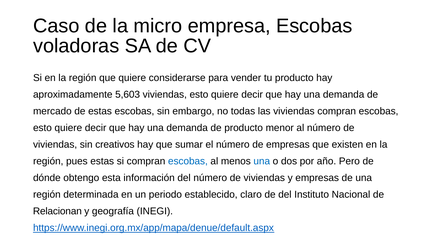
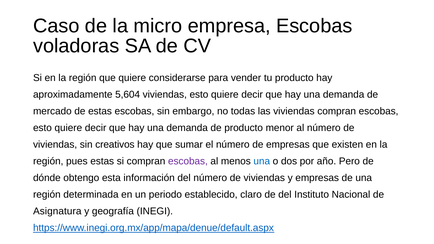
5,603: 5,603 -> 5,604
escobas at (188, 161) colour: blue -> purple
Relacionan: Relacionan -> Asignatura
